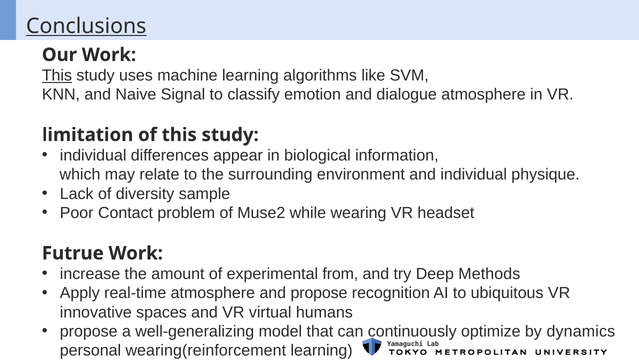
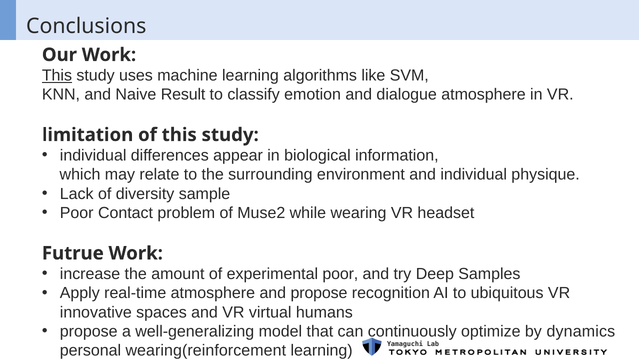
Conclusions underline: present -> none
Signal: Signal -> Result
experimental from: from -> poor
Methods: Methods -> Samples
